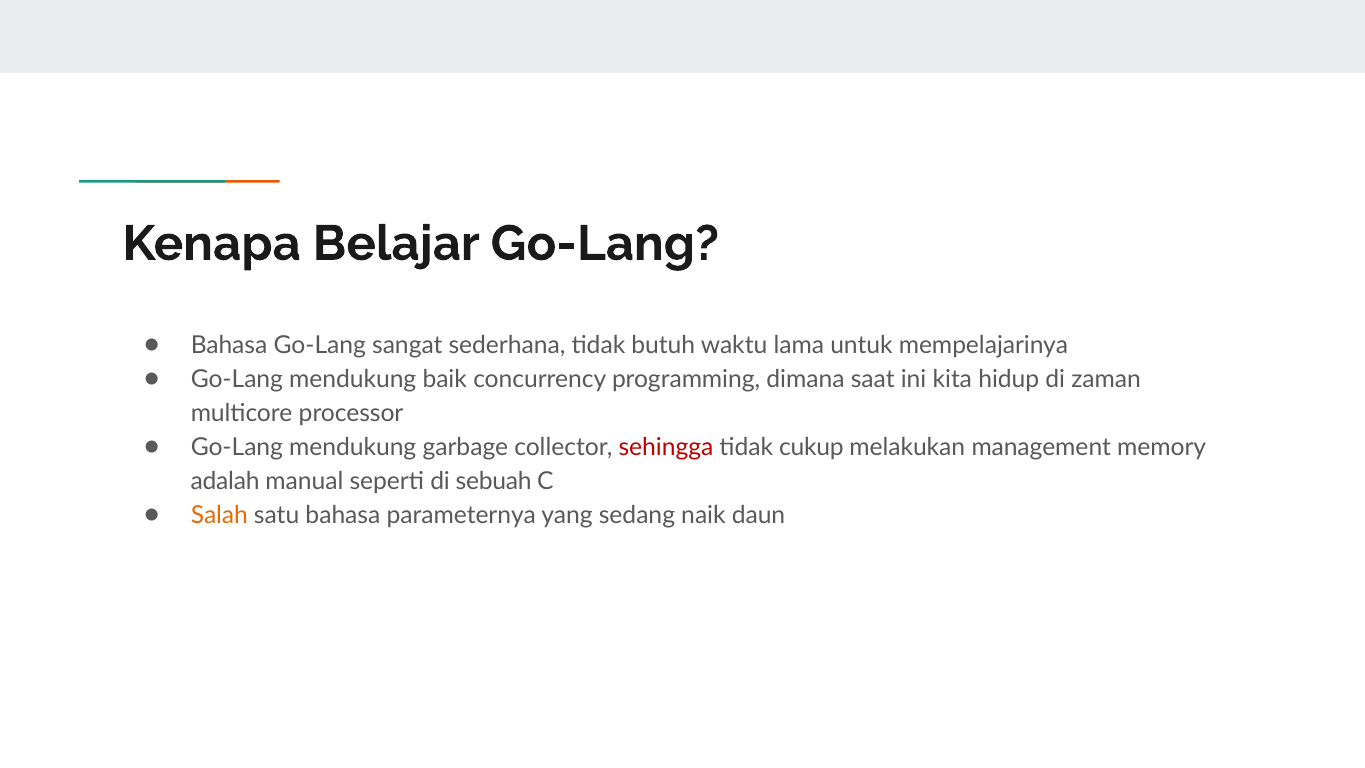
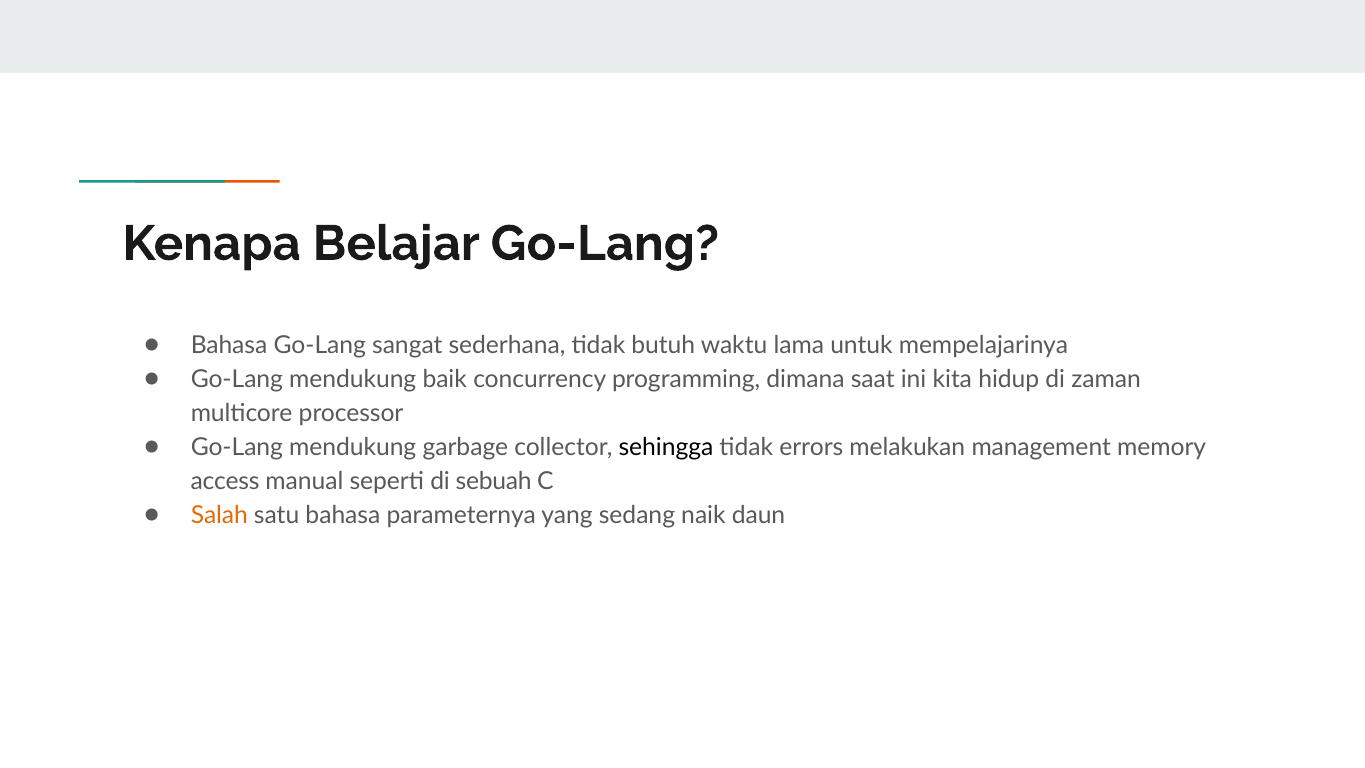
sehingga colour: red -> black
cukup: cukup -> errors
adalah: adalah -> access
